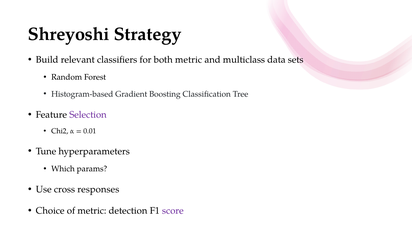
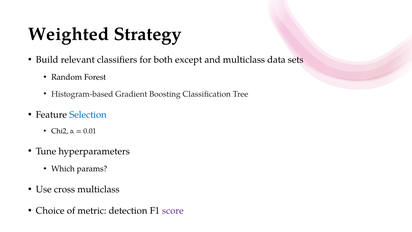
Shreyoshi: Shreyoshi -> Weighted
both metric: metric -> except
Selection colour: purple -> blue
cross responses: responses -> multiclass
